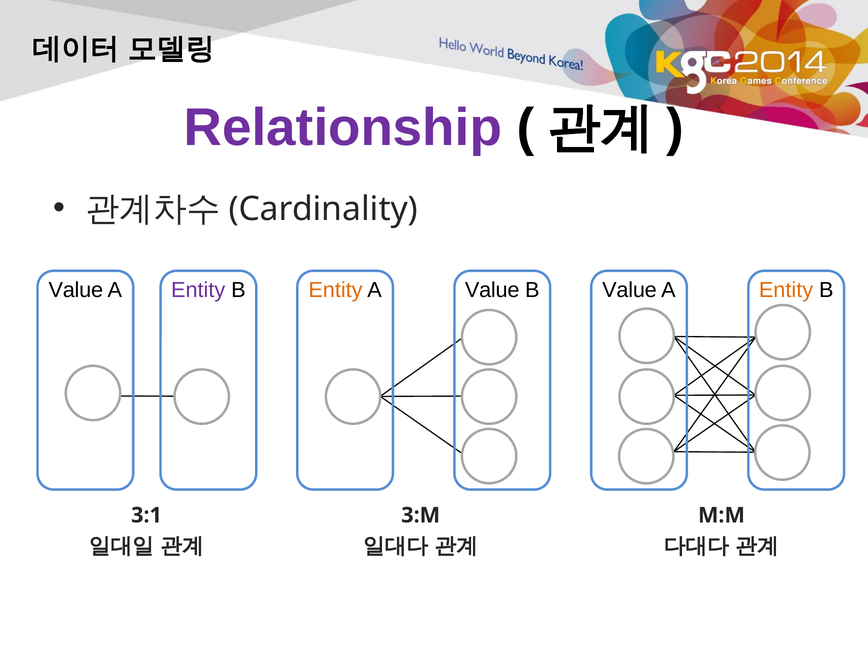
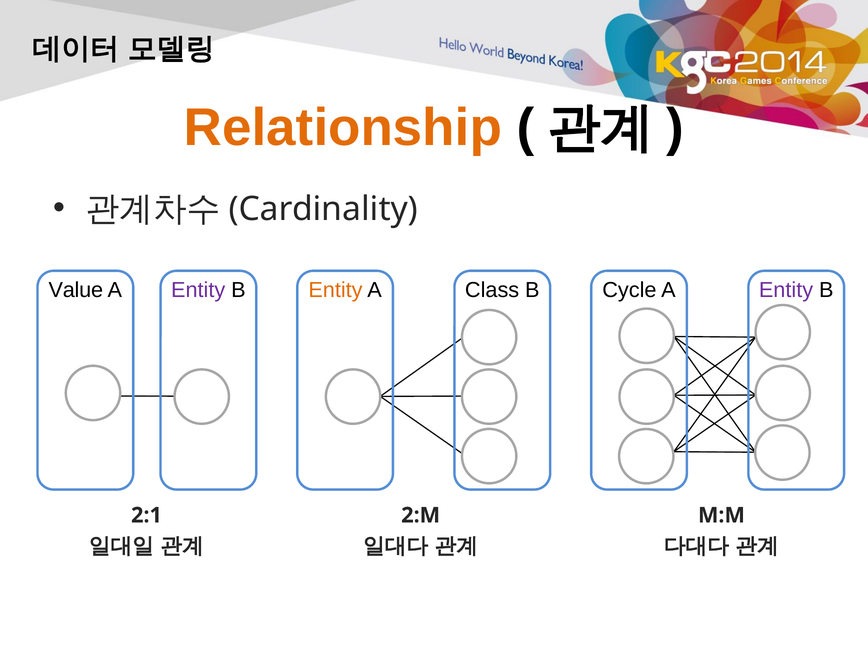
Relationship colour: purple -> orange
A Value: Value -> Class
B Value: Value -> Cycle
Entity at (786, 290) colour: orange -> purple
3:1: 3:1 -> 2:1
3:M: 3:M -> 2:M
